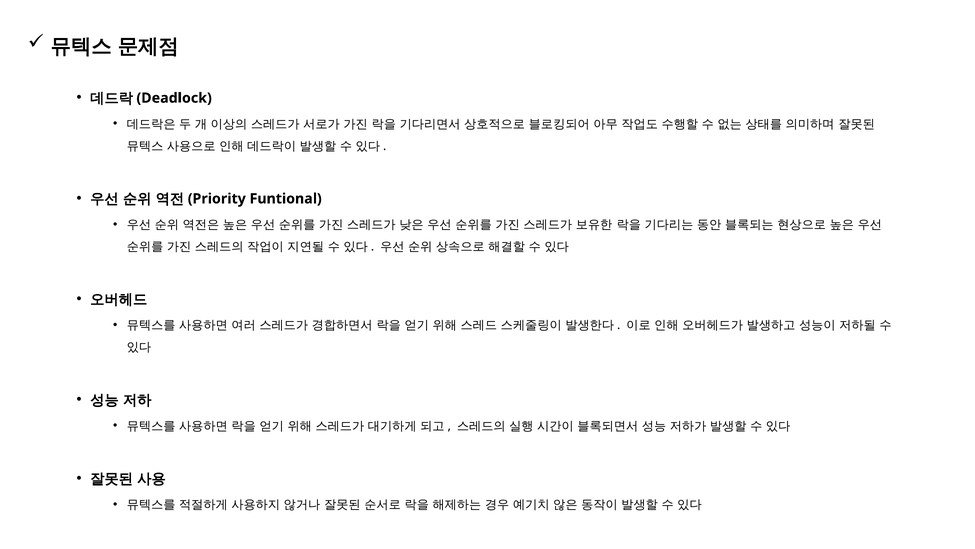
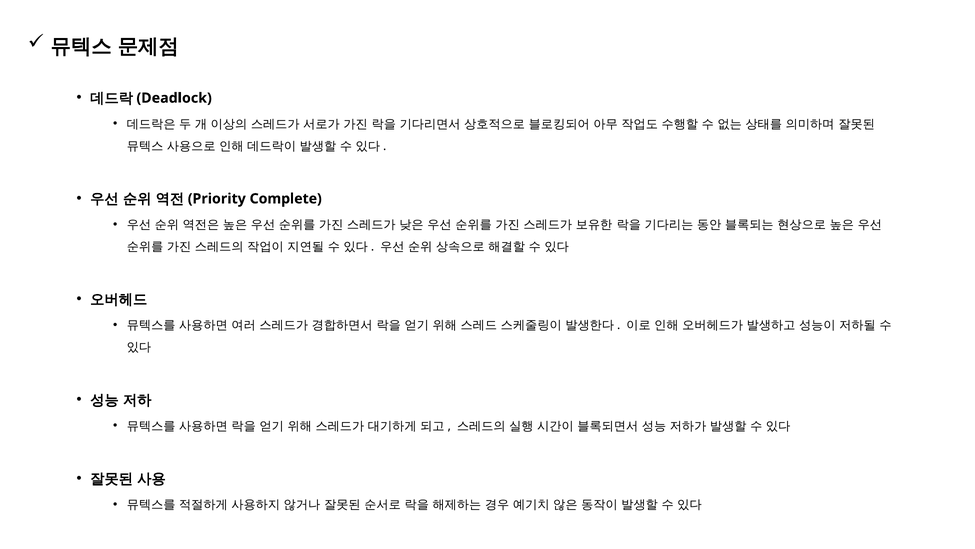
Funtional: Funtional -> Complete
